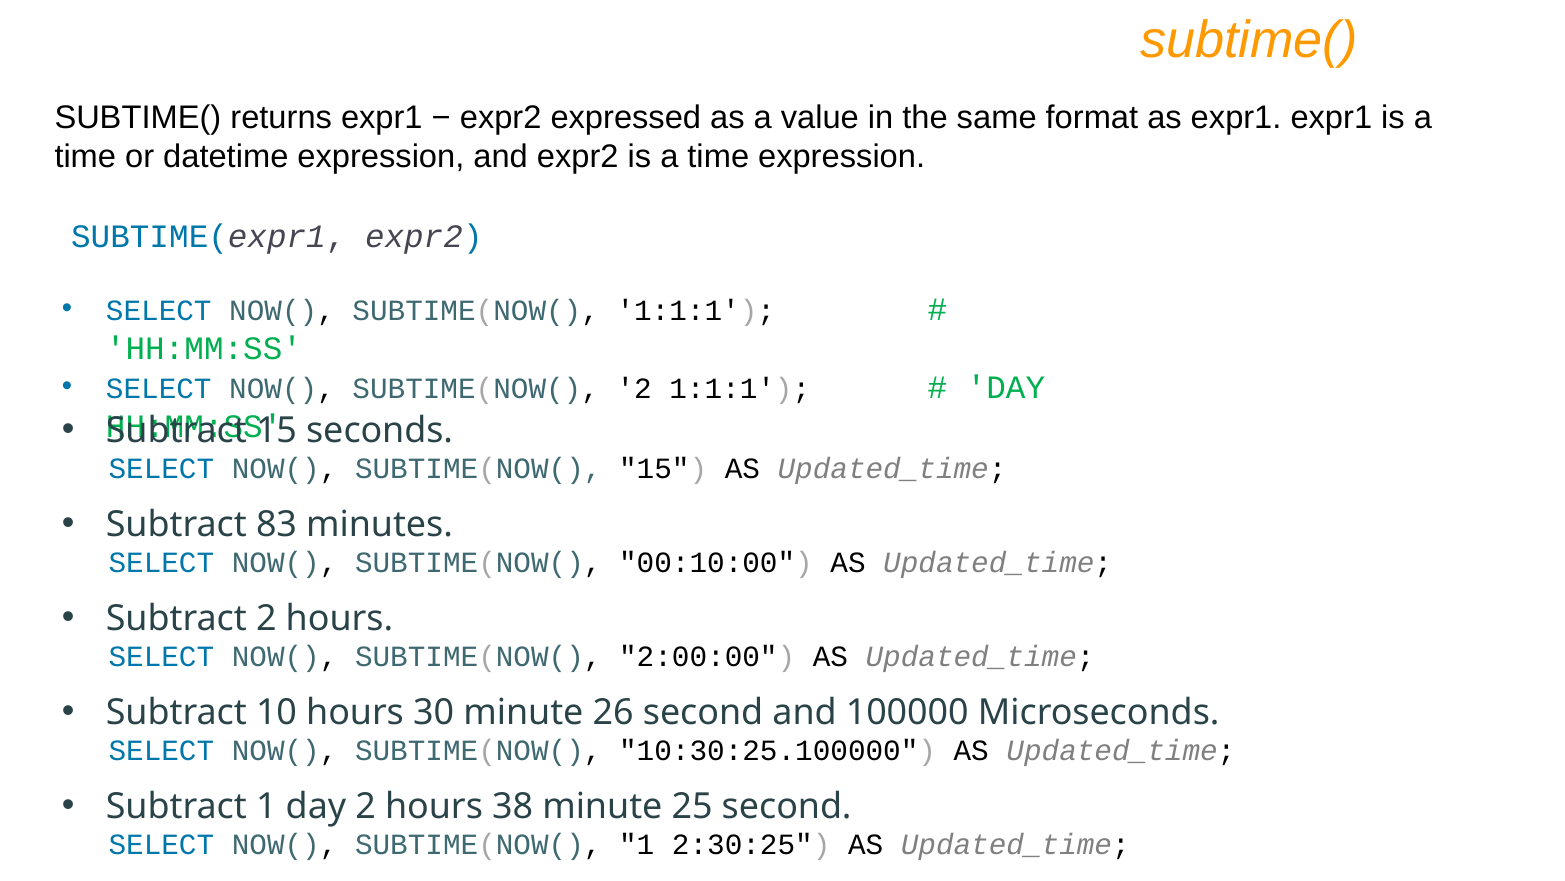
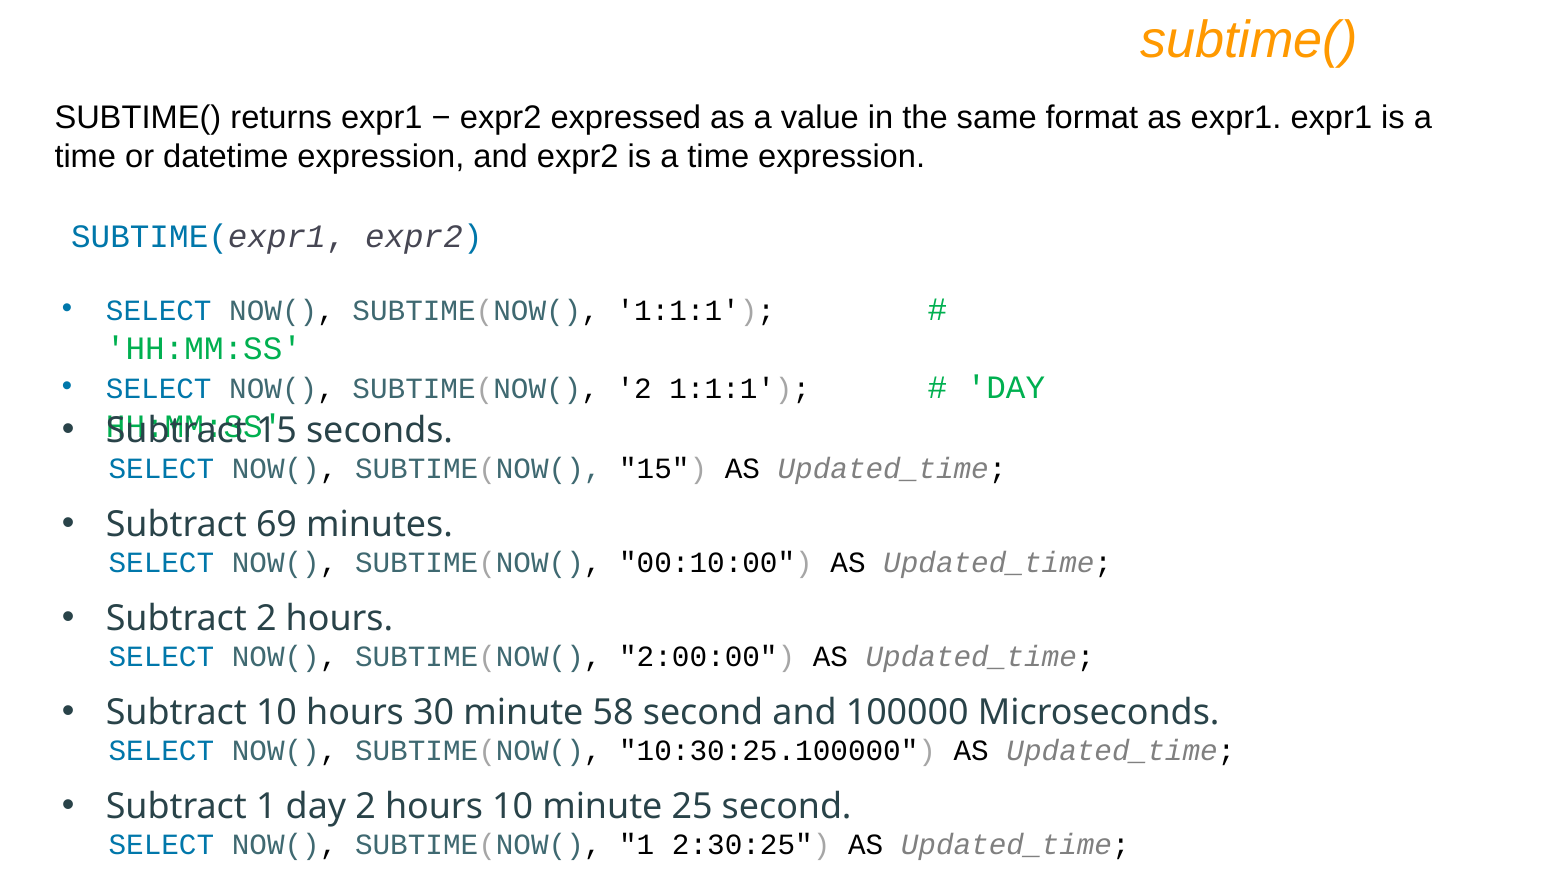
83: 83 -> 69
26: 26 -> 58
hours 38: 38 -> 10
